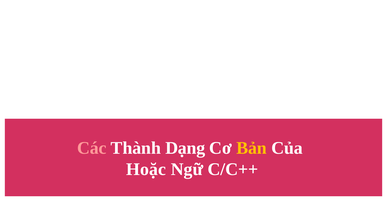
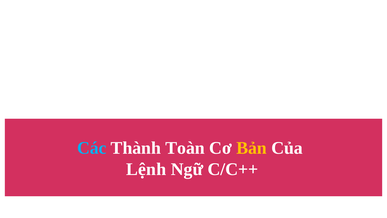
Các colour: pink -> light blue
Dạng: Dạng -> Toàn
Hoặc: Hoặc -> Lệnh
